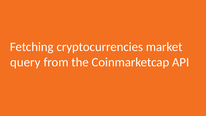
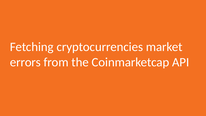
query: query -> errors
